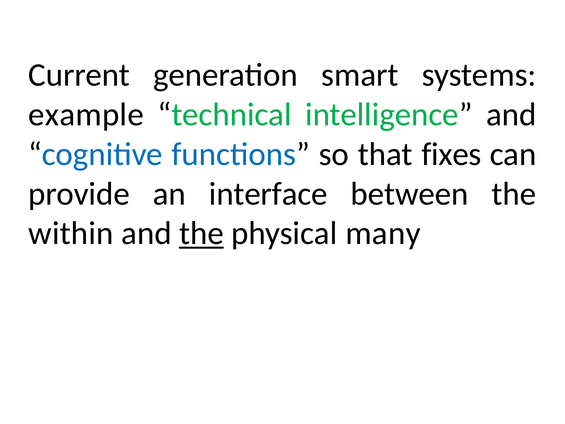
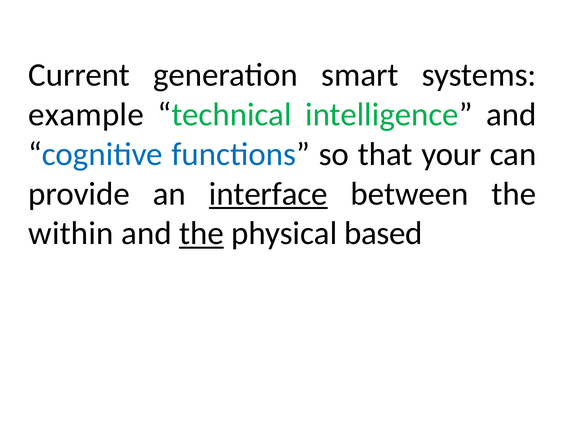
fixes: fixes -> your
interface underline: none -> present
many: many -> based
